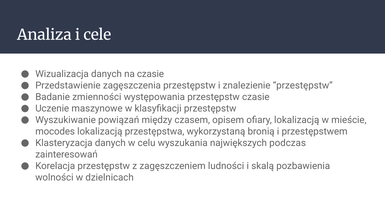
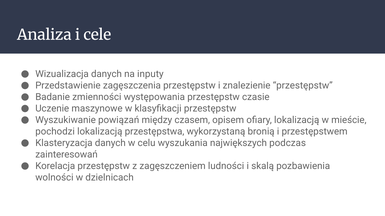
na czasie: czasie -> inputy
mocodes: mocodes -> pochodzi
